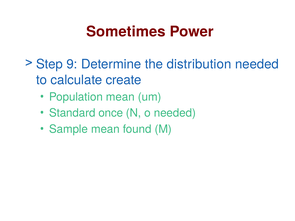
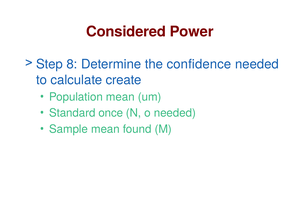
Sometimes: Sometimes -> Considered
9: 9 -> 8
distribution: distribution -> confidence
